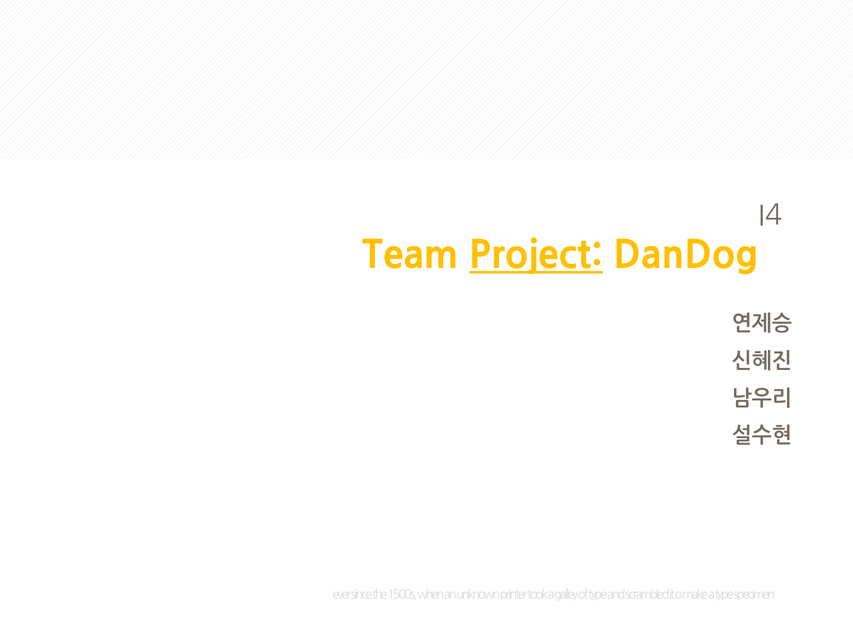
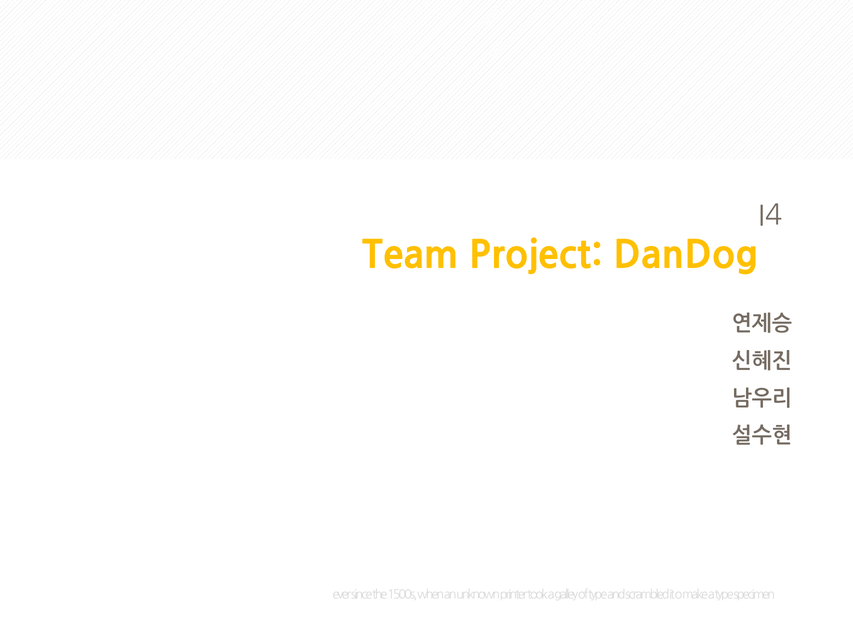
Project underline: present -> none
